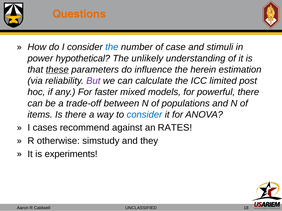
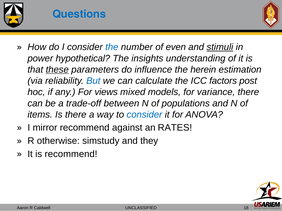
Questions colour: orange -> blue
case: case -> even
stimuli underline: none -> present
unlikely: unlikely -> insights
But colour: purple -> blue
limited: limited -> factors
faster: faster -> views
powerful: powerful -> variance
cases: cases -> mirror
is experiments: experiments -> recommend
